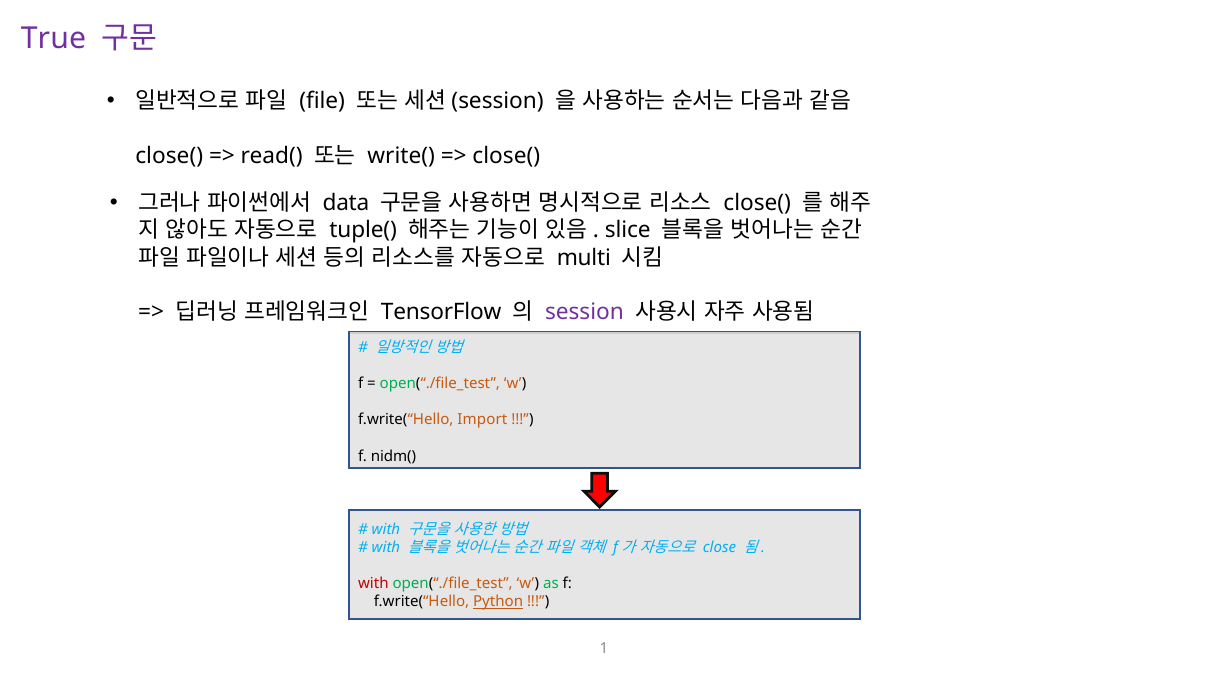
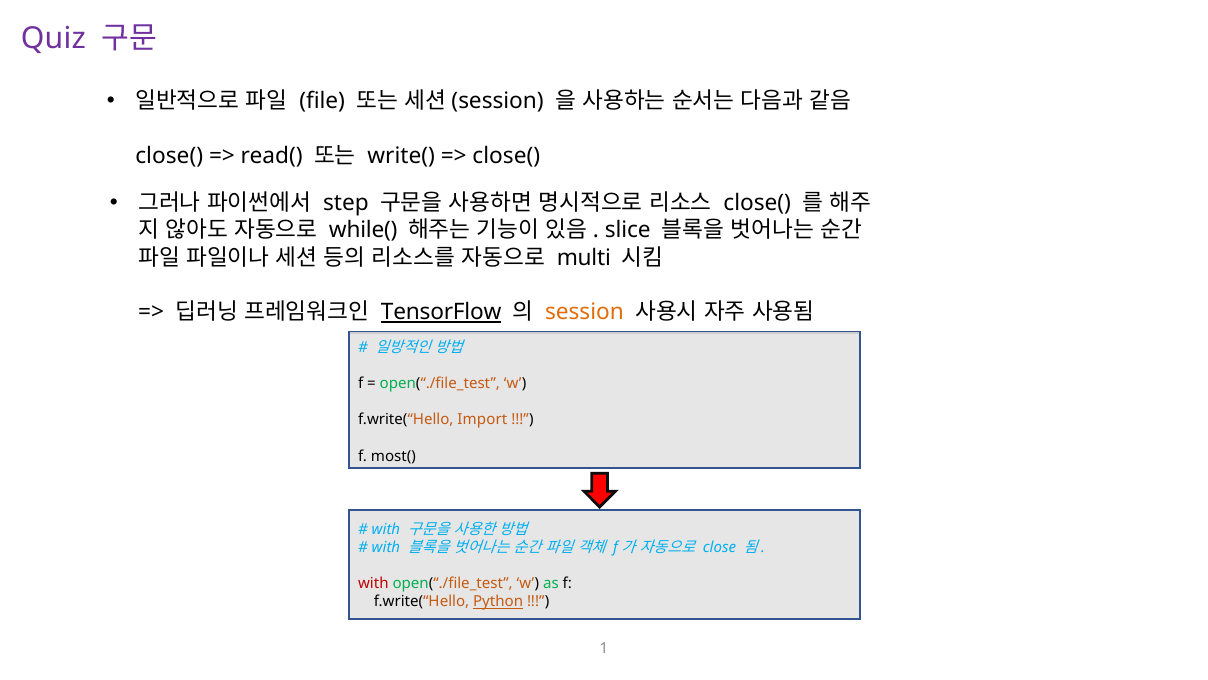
True: True -> Quiz
data: data -> step
tuple(: tuple( -> while(
TensorFlow underline: none -> present
session colour: purple -> orange
nidm(: nidm( -> most(
